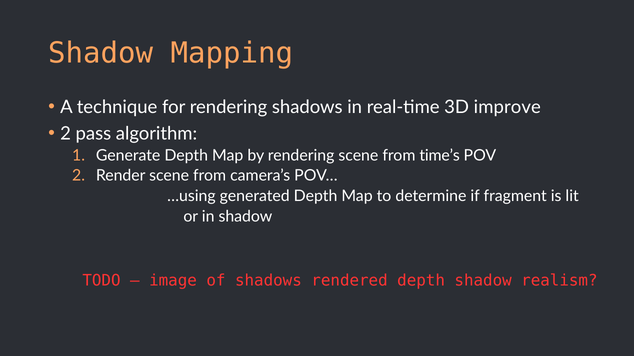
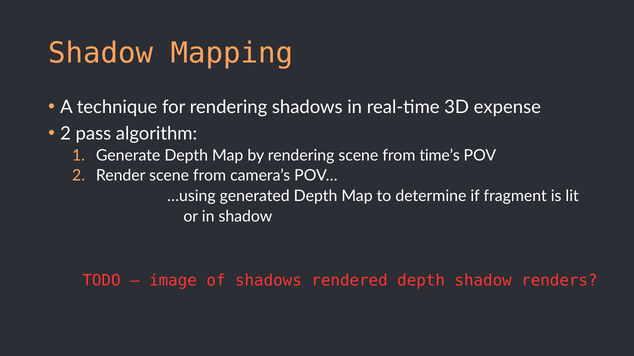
improve: improve -> expense
realism: realism -> renders
